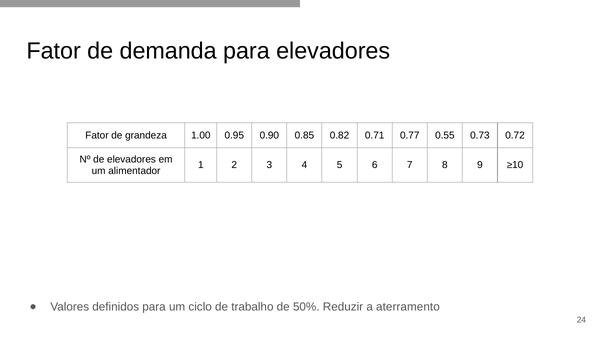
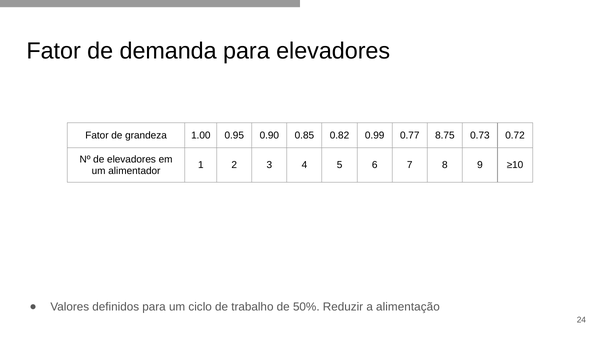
0.71: 0.71 -> 0.99
0.55: 0.55 -> 8.75
aterramento: aterramento -> alimentação
